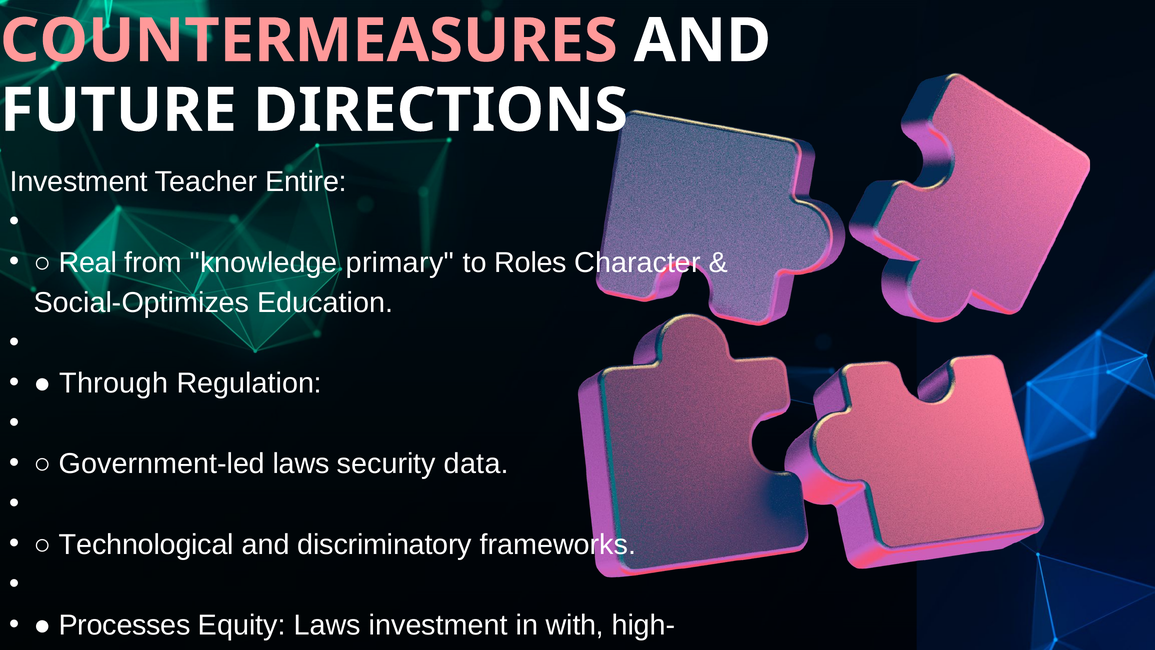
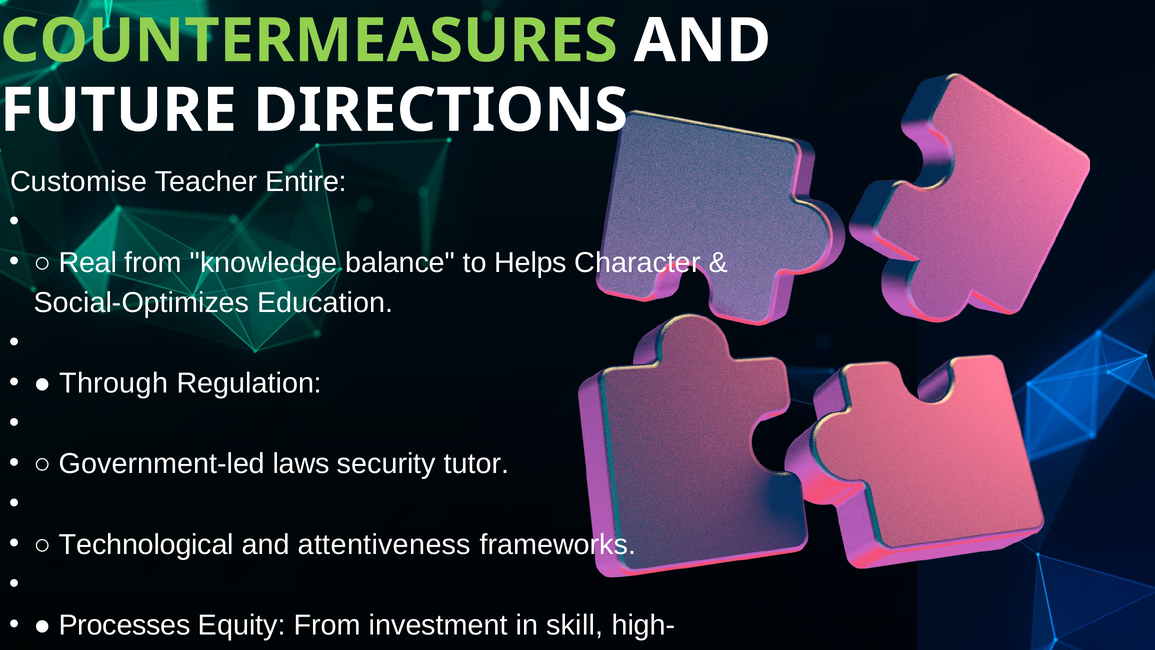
COUNTERMEASURES colour: pink -> light green
Investment at (79, 182): Investment -> Customise
primary: primary -> balance
Roles: Roles -> Helps
data: data -> tutor
discriminatory: discriminatory -> attentiveness
Equity Laws: Laws -> From
with: with -> skill
